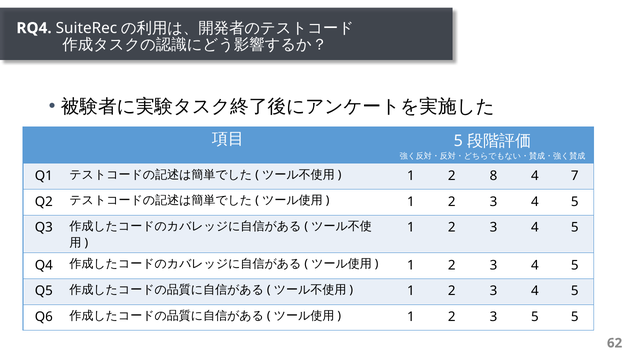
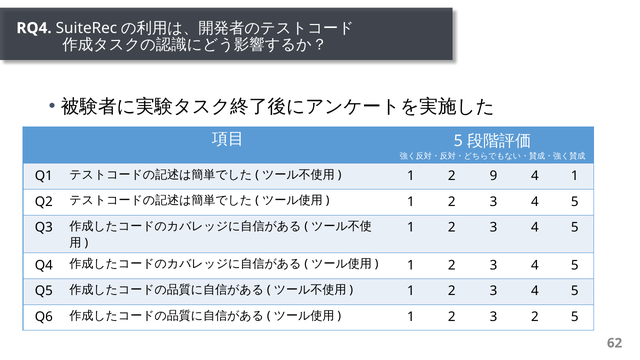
8: 8 -> 9
4 7: 7 -> 1
3 5: 5 -> 2
